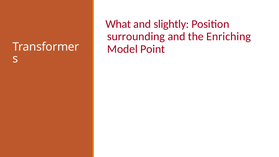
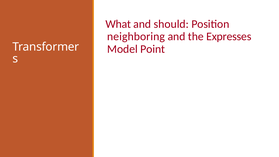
slightly: slightly -> should
surrounding: surrounding -> neighboring
Enriching: Enriching -> Expresses
